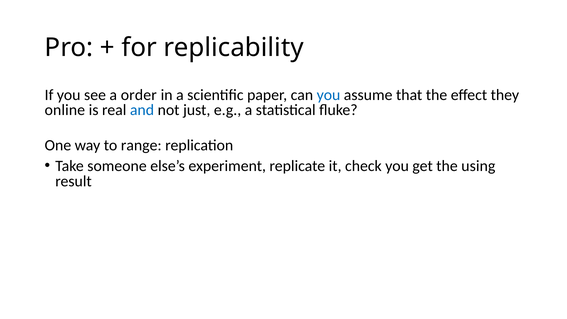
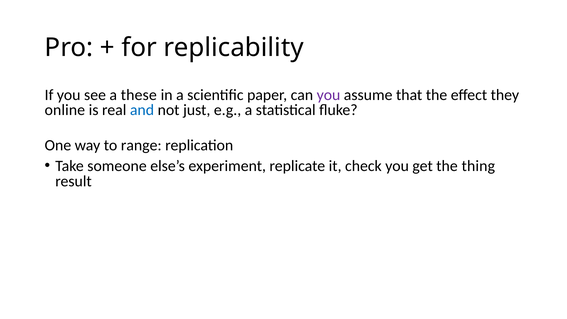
order: order -> these
you at (328, 95) colour: blue -> purple
using: using -> thing
